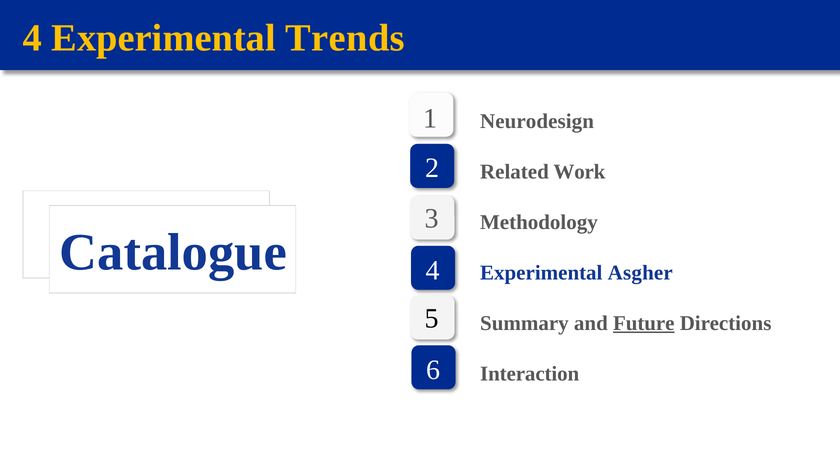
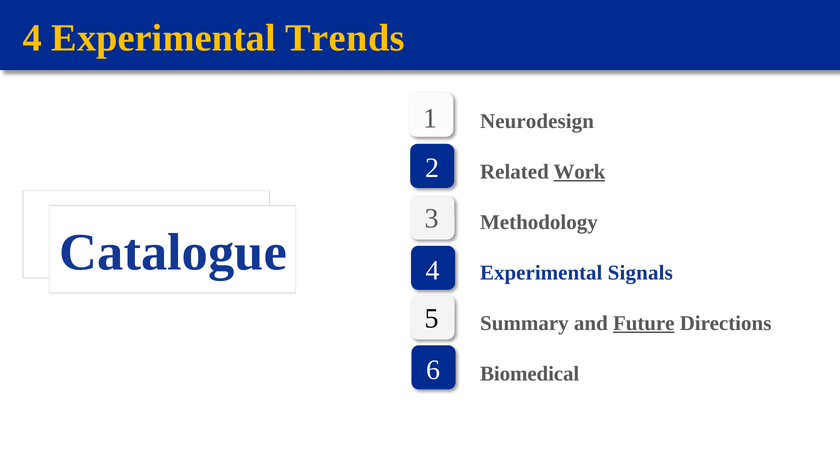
Work underline: none -> present
Asgher: Asgher -> Signals
Interaction: Interaction -> Biomedical
